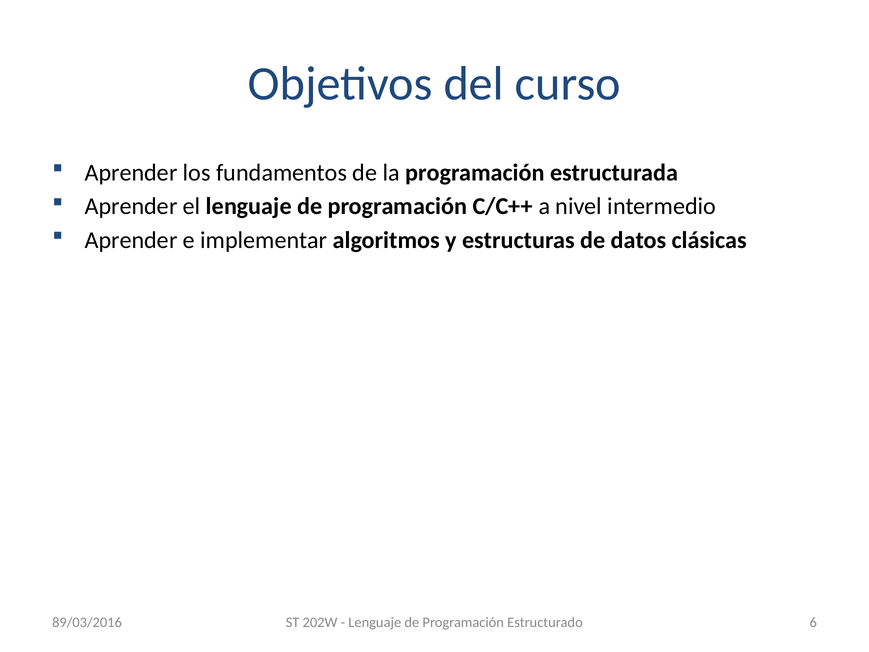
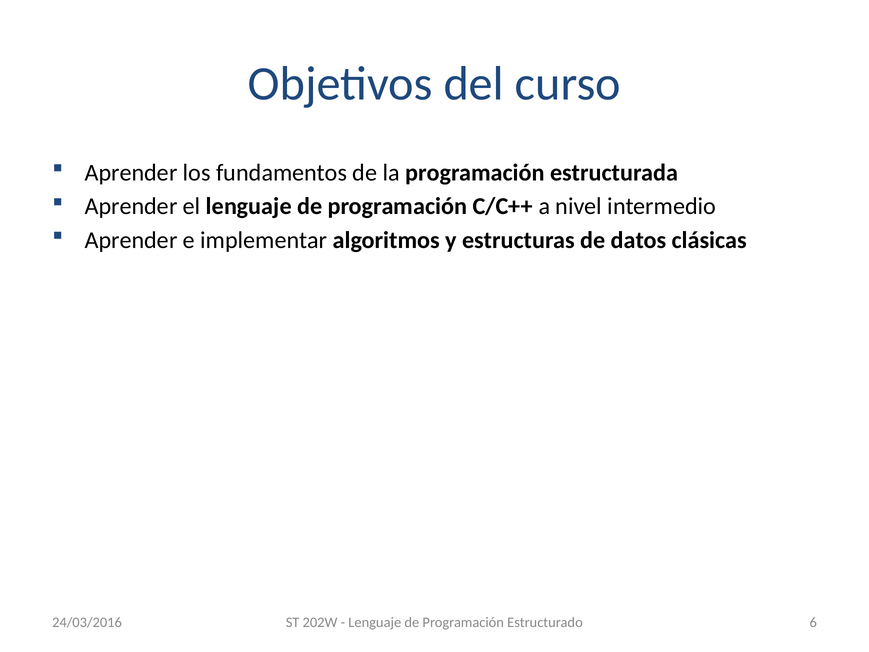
89/03/2016: 89/03/2016 -> 24/03/2016
